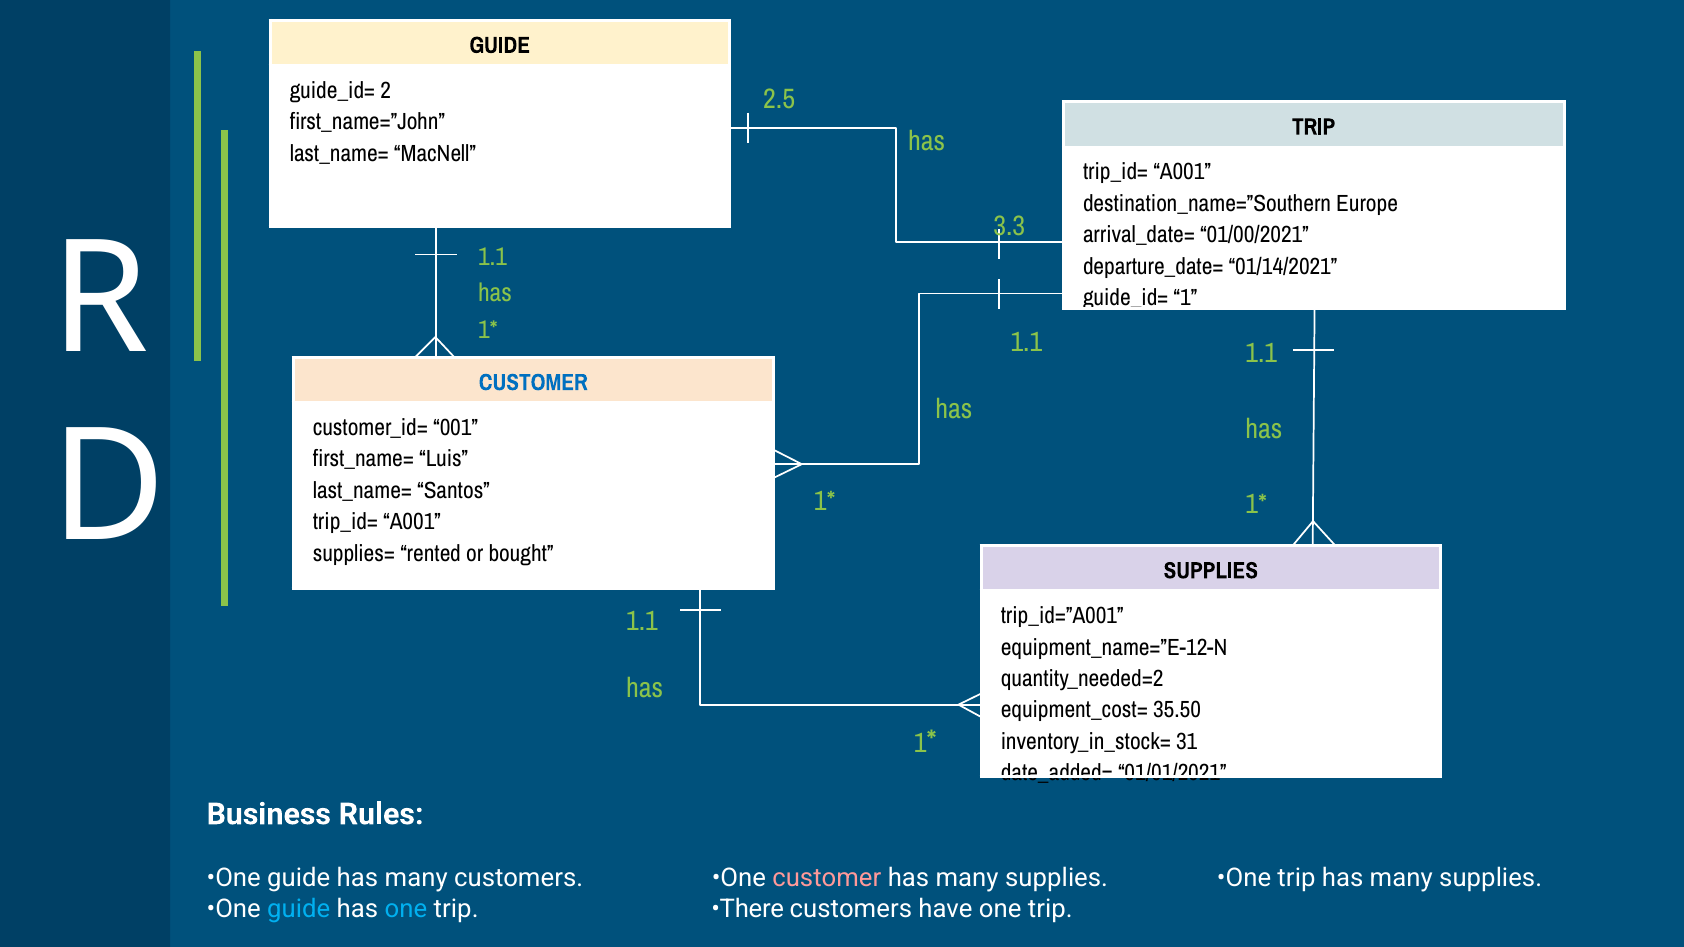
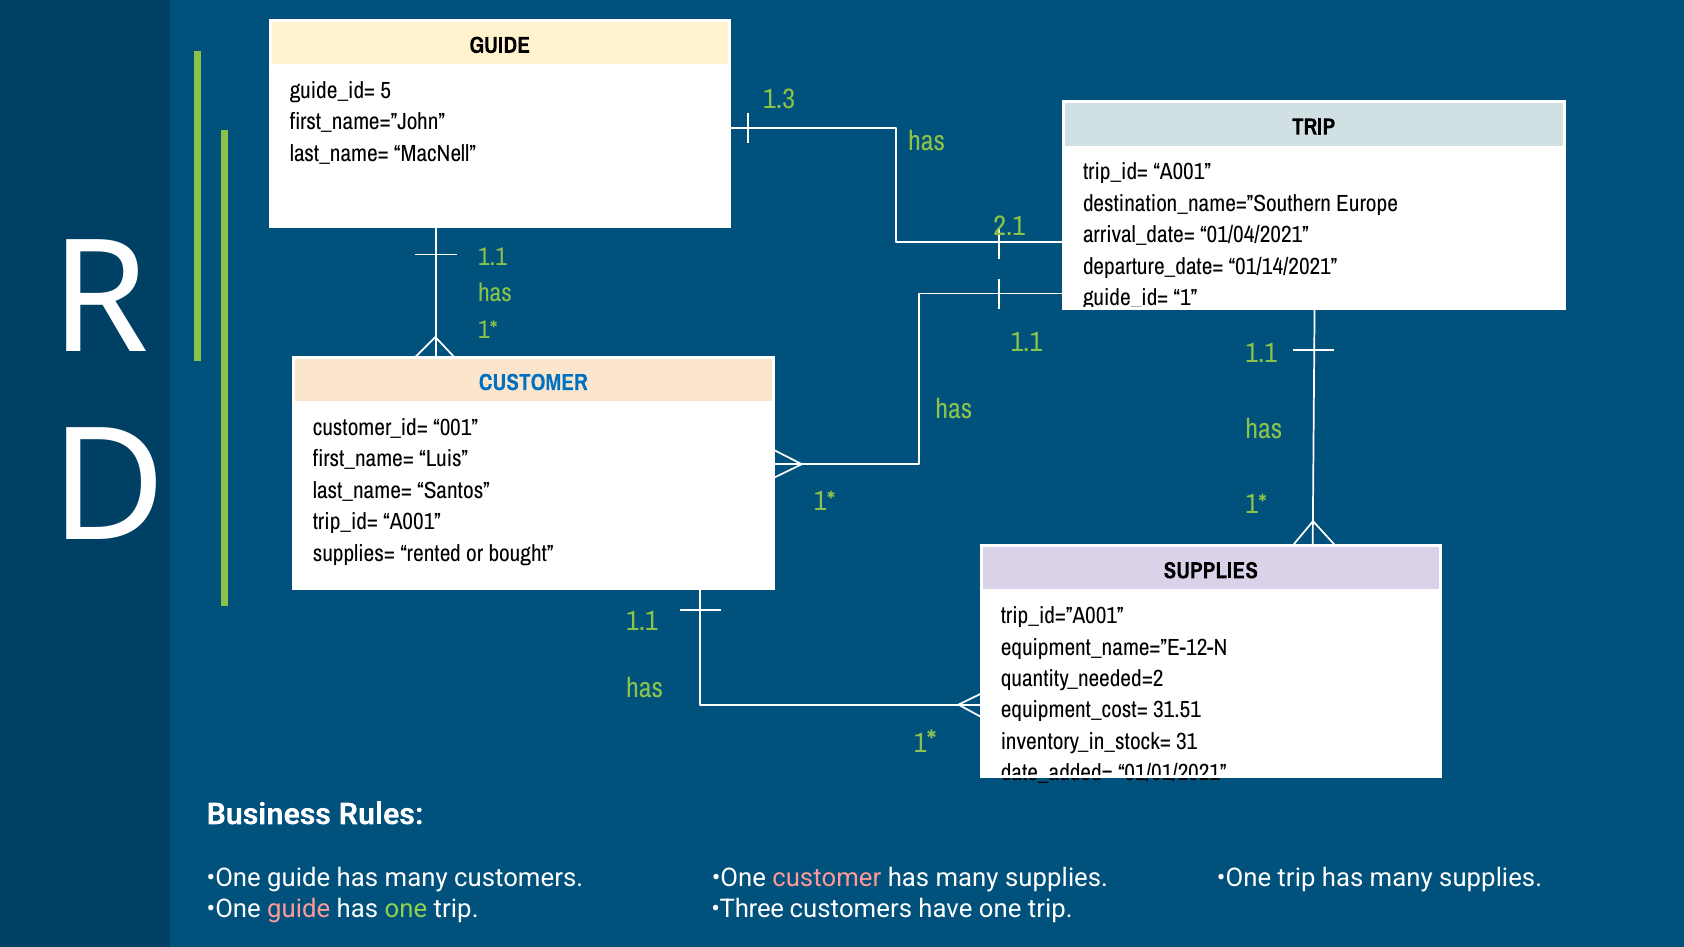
2: 2 -> 5
2.5: 2.5 -> 1.3
3.3: 3.3 -> 2.1
01/00/2021: 01/00/2021 -> 01/04/2021
35.50: 35.50 -> 31.51
guide at (299, 910) colour: light blue -> pink
one at (406, 910) colour: light blue -> light green
There: There -> Three
